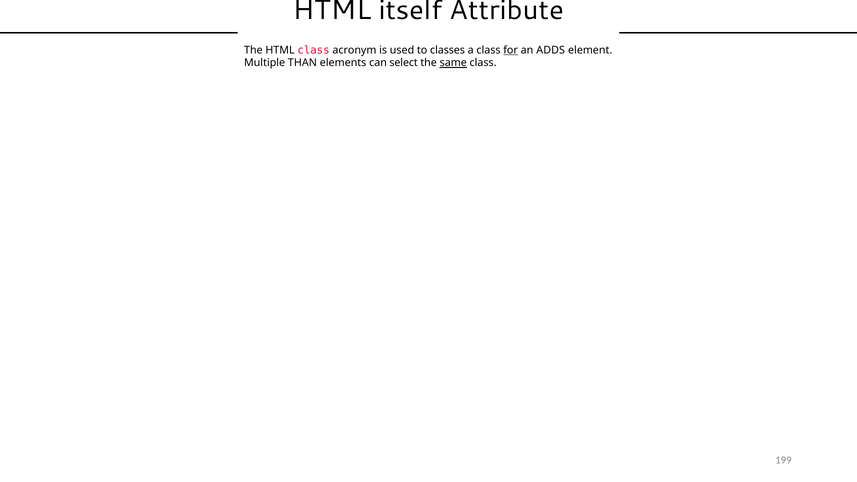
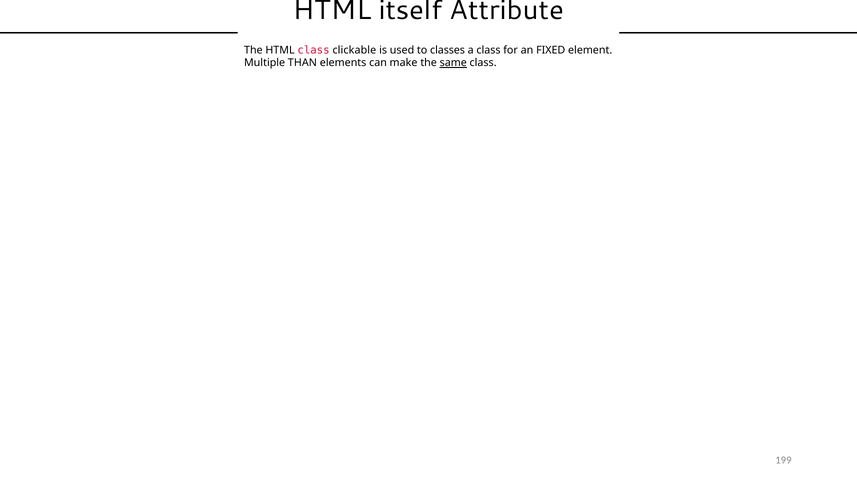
acronym: acronym -> clickable
for underline: present -> none
ADDS: ADDS -> FIXED
select: select -> make
